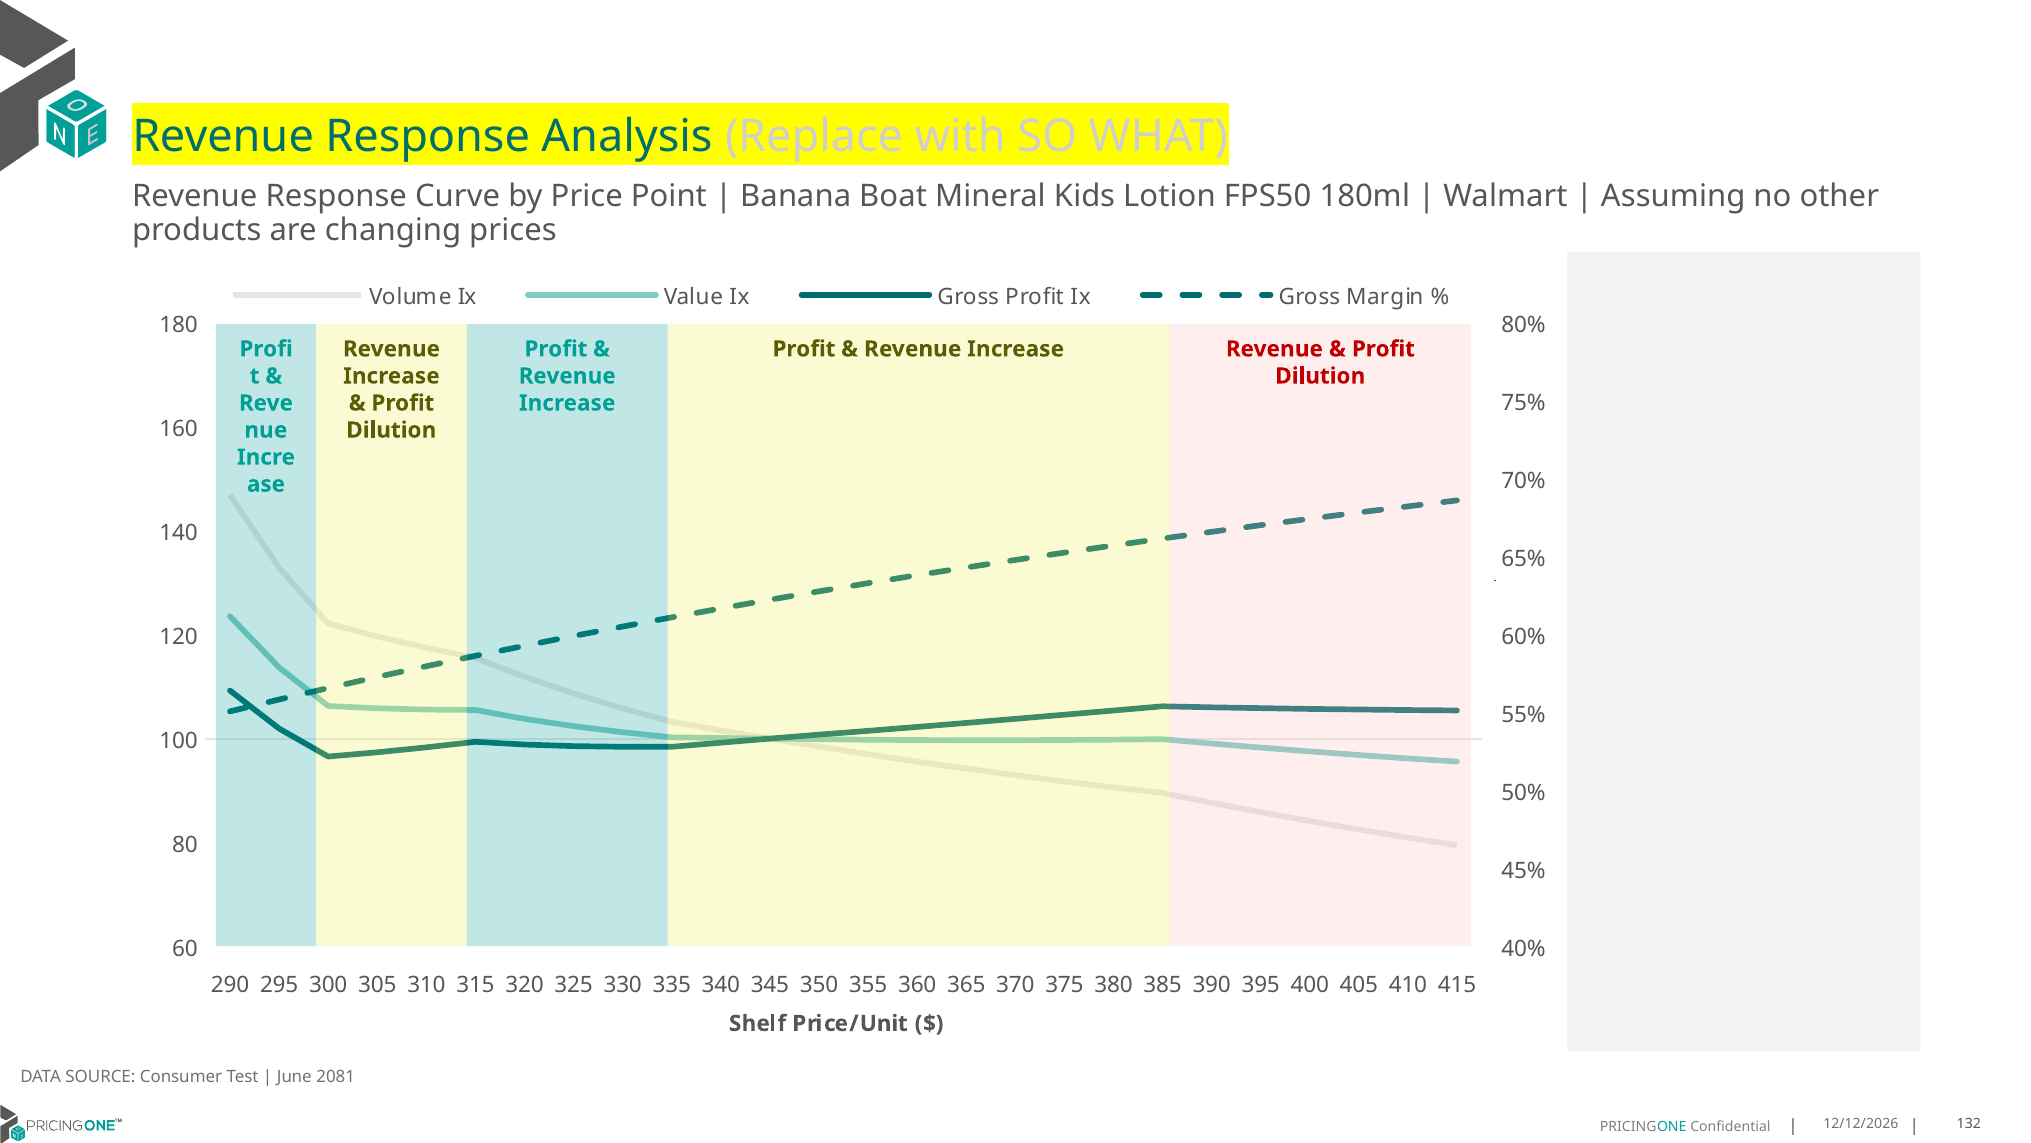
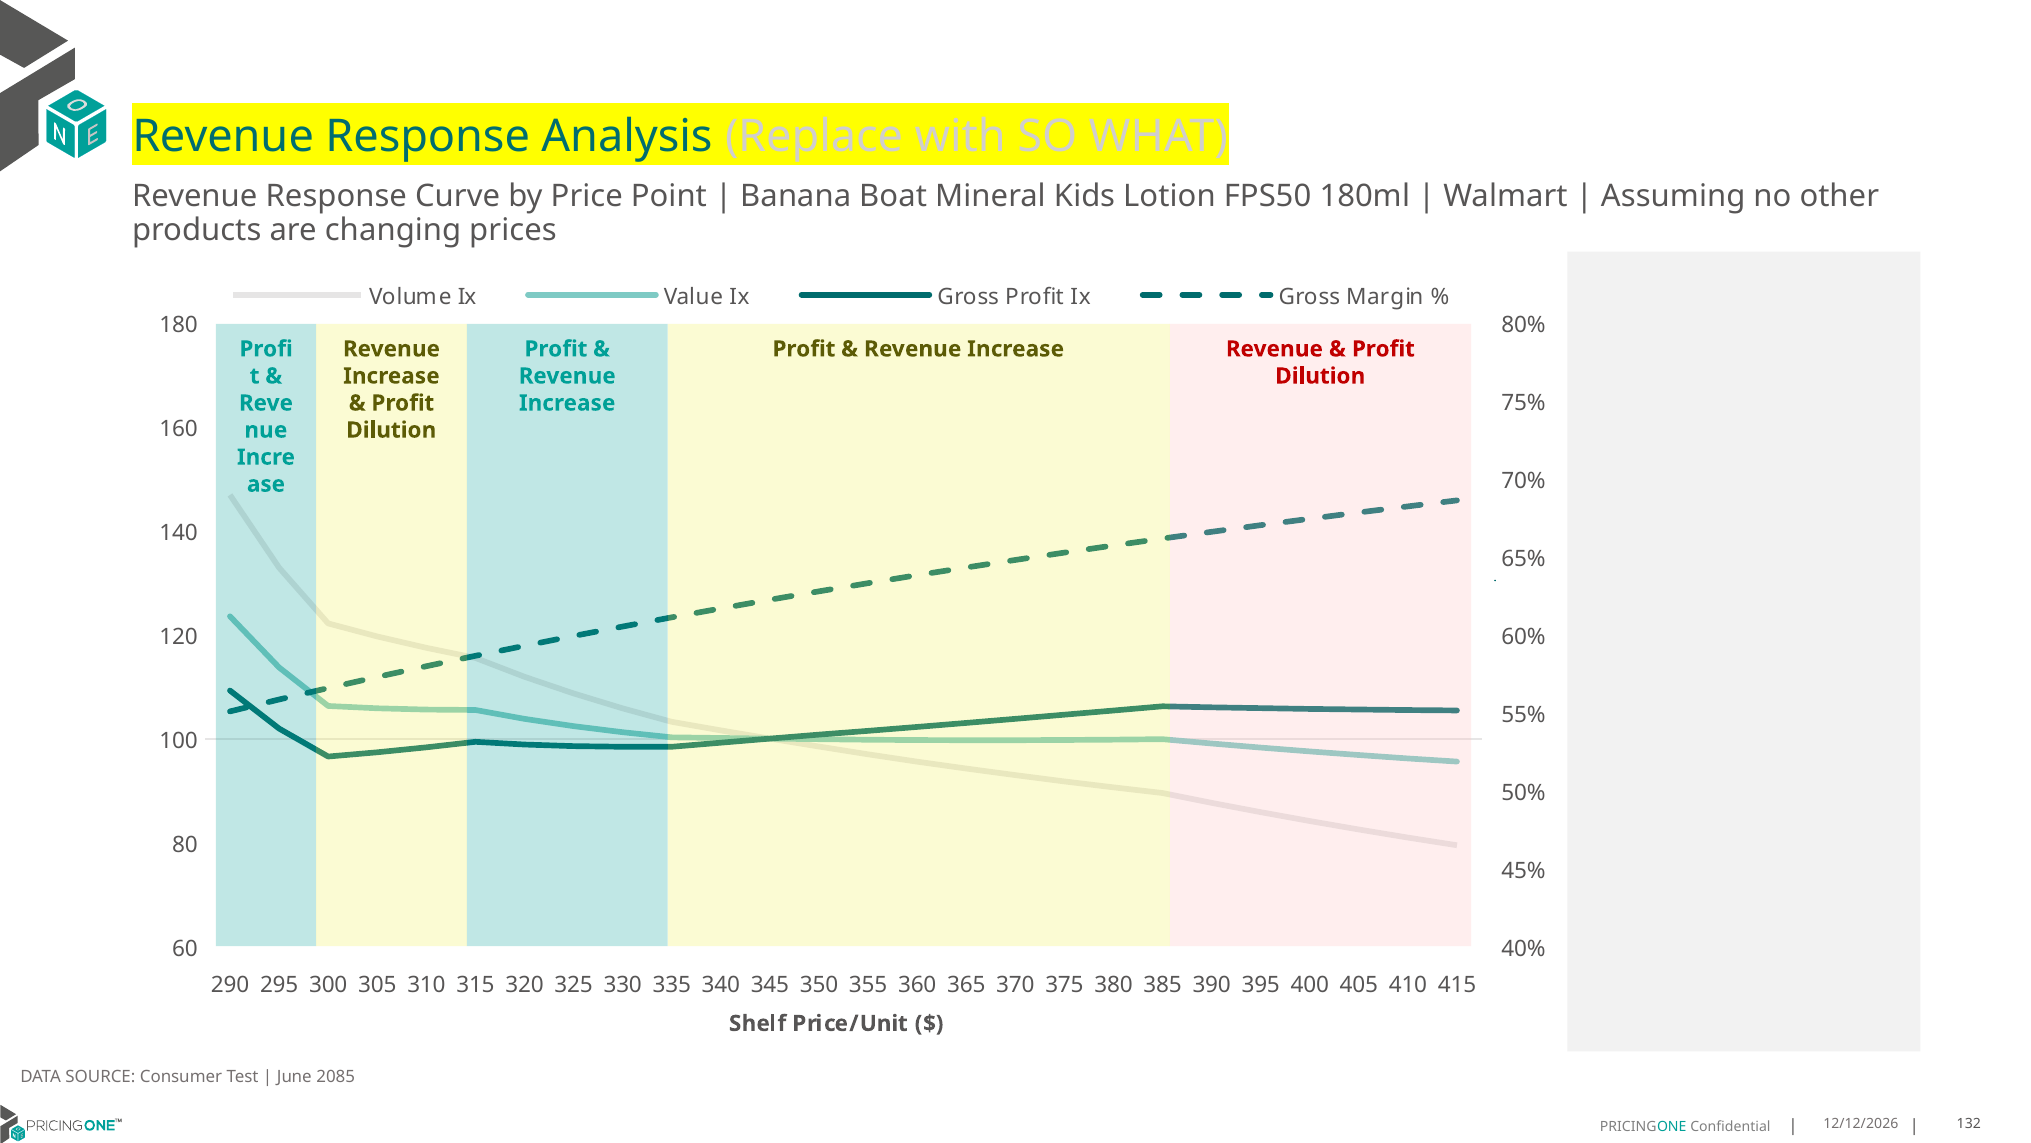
2081: 2081 -> 2085
